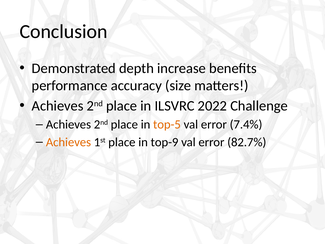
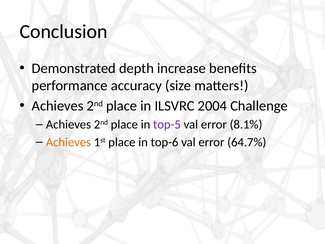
2022: 2022 -> 2004
top-5 colour: orange -> purple
7.4%: 7.4% -> 8.1%
top-9: top-9 -> top-6
82.7%: 82.7% -> 64.7%
